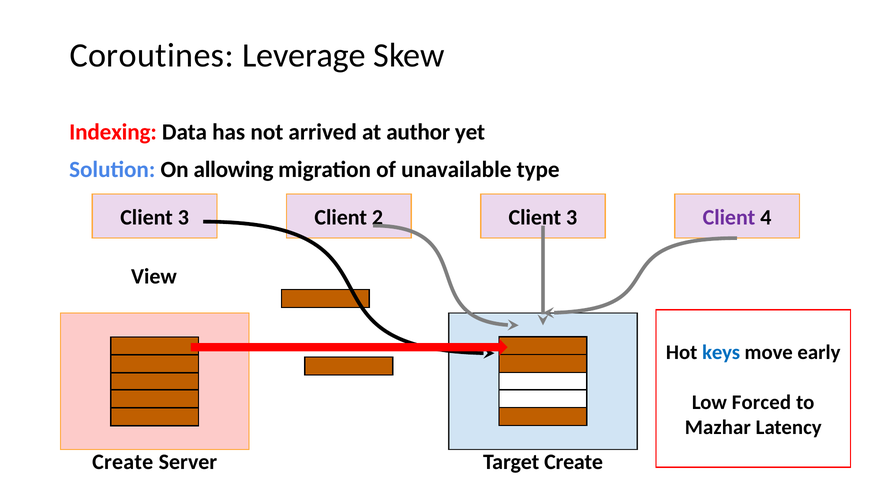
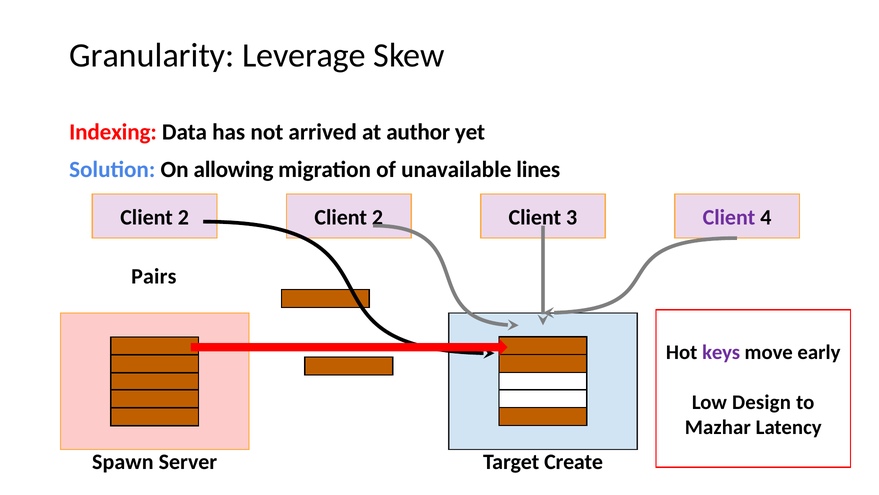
Coroutines: Coroutines -> Granularity
type: type -> lines
3 at (183, 217): 3 -> 2
View: View -> Pairs
keys colour: blue -> purple
Forced: Forced -> Design
Create at (123, 461): Create -> Spawn
